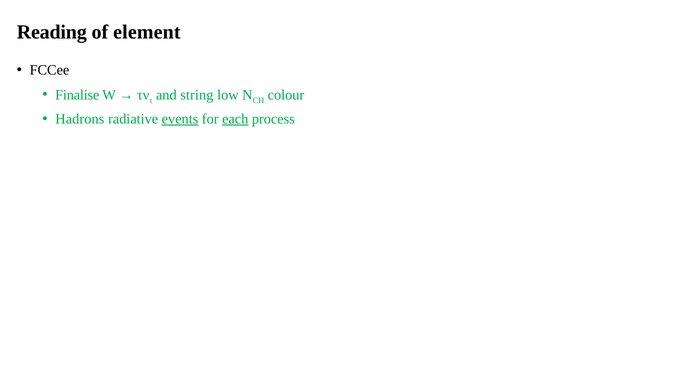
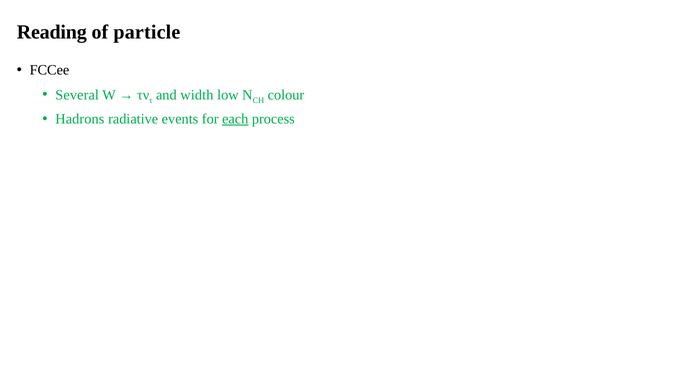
element: element -> particle
Finalise: Finalise -> Several
string: string -> width
events underline: present -> none
